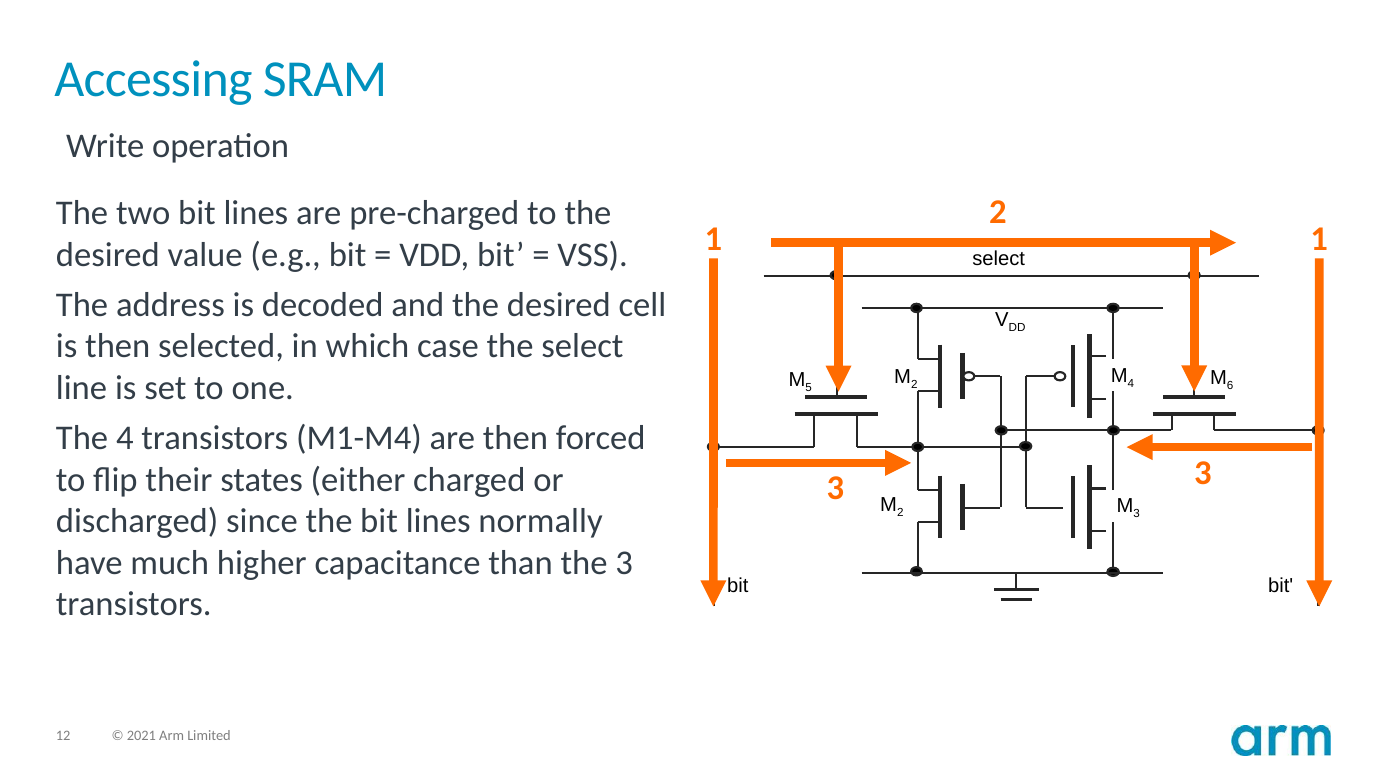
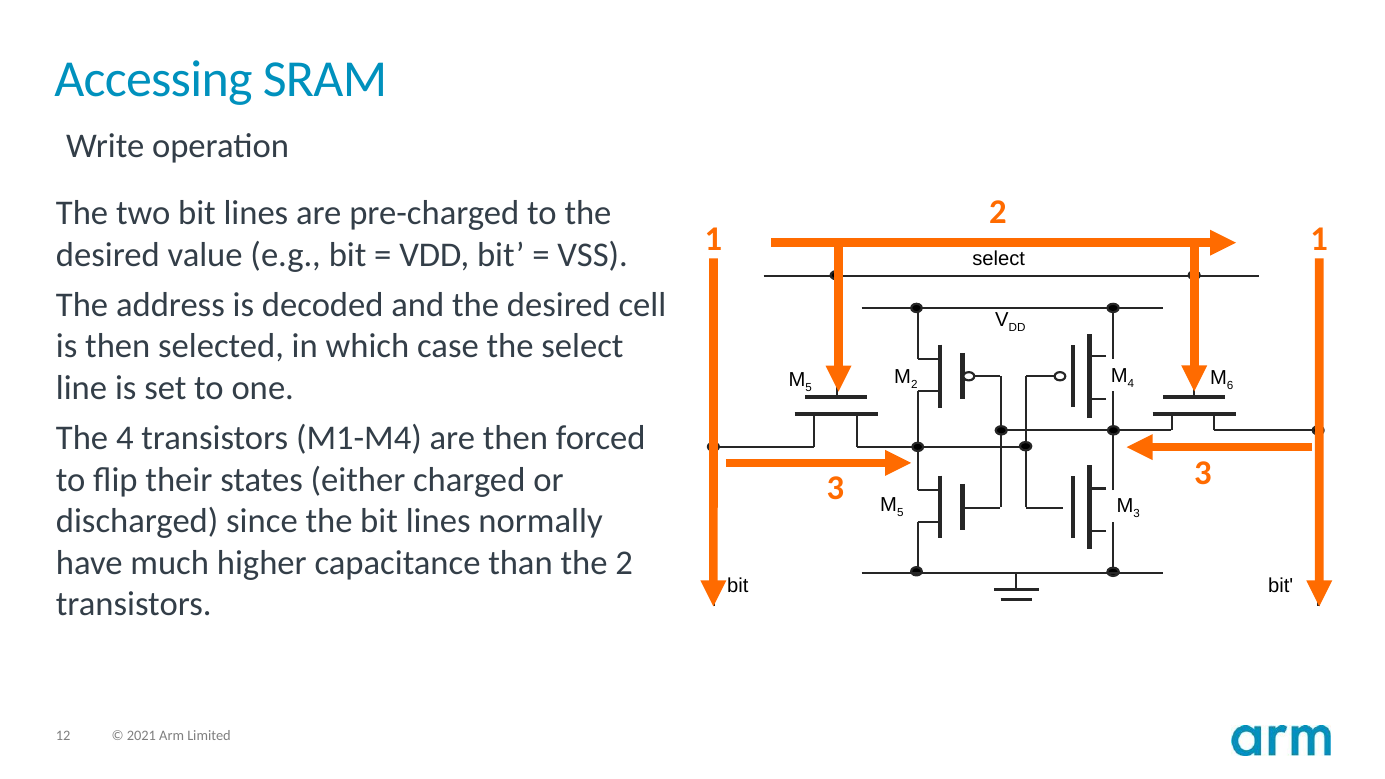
2 at (900, 512): 2 -> 5
the 3: 3 -> 2
